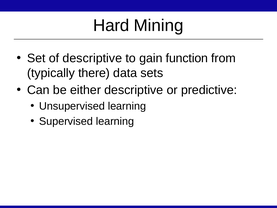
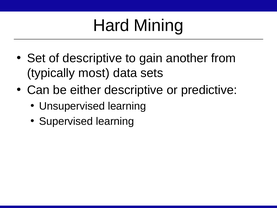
function: function -> another
there: there -> most
